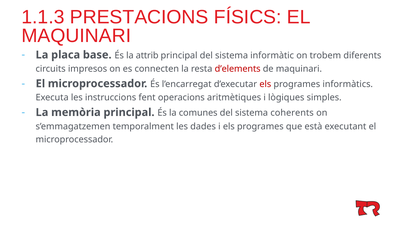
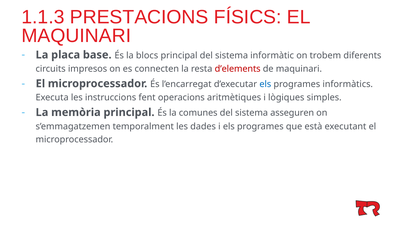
attrib: attrib -> blocs
els at (265, 84) colour: red -> blue
coherents: coherents -> asseguren
